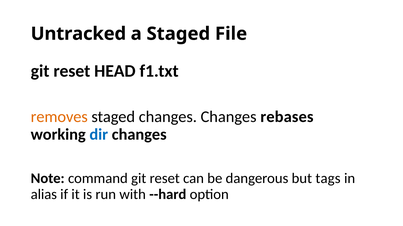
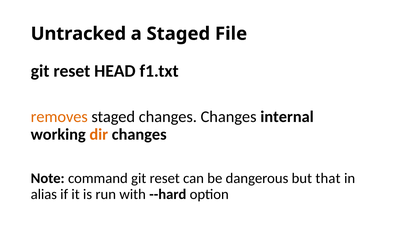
rebases: rebases -> internal
dir colour: blue -> orange
tags: tags -> that
